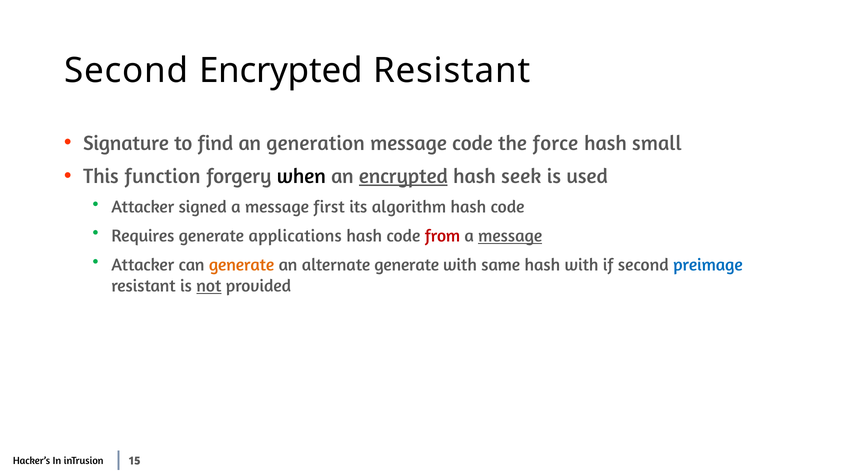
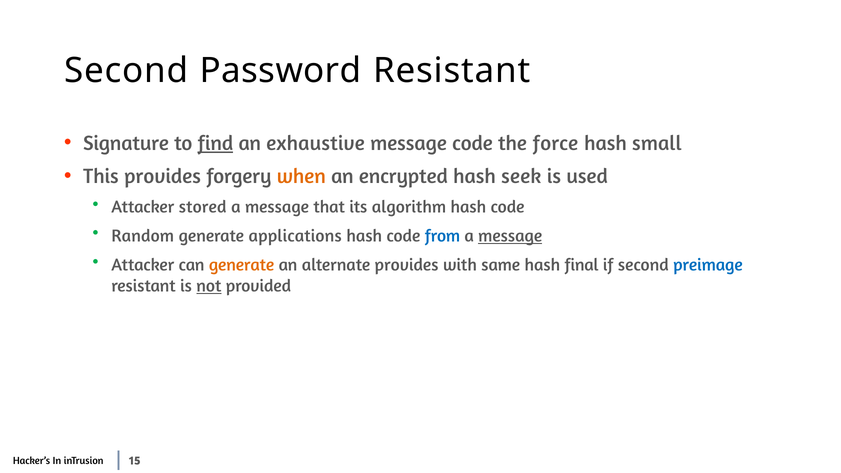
Second Encrypted: Encrypted -> Password
find underline: none -> present
generation: generation -> exhaustive
This function: function -> provides
when colour: black -> orange
encrypted at (403, 176) underline: present -> none
signed: signed -> stored
first: first -> that
Requires: Requires -> Random
from colour: red -> blue
alternate generate: generate -> provides
hash with: with -> final
